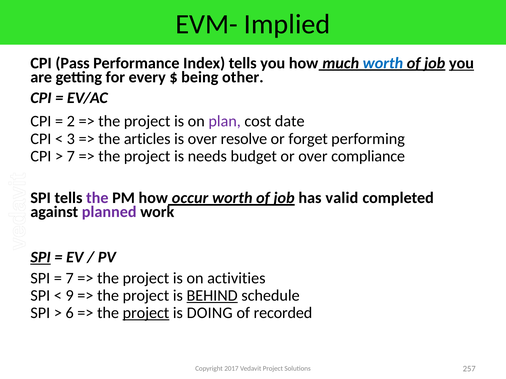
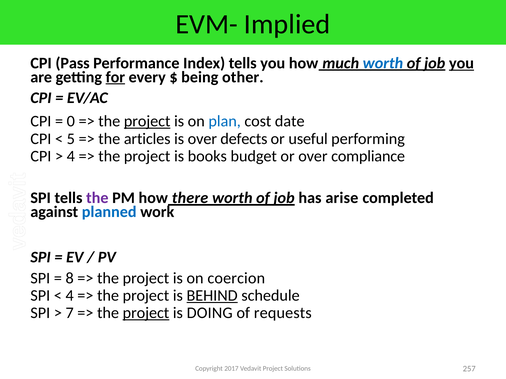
for underline: none -> present
2: 2 -> 0
project at (147, 121) underline: none -> present
plan colour: purple -> blue
3: 3 -> 5
resolve: resolve -> defects
forget: forget -> useful
7 at (71, 156): 7 -> 4
needs: needs -> books
occur: occur -> there
valid: valid -> arise
planned colour: purple -> blue
SPI at (41, 257) underline: present -> none
7 at (70, 278): 7 -> 8
activities: activities -> coercion
9 at (70, 296): 9 -> 4
6: 6 -> 7
recorded: recorded -> requests
